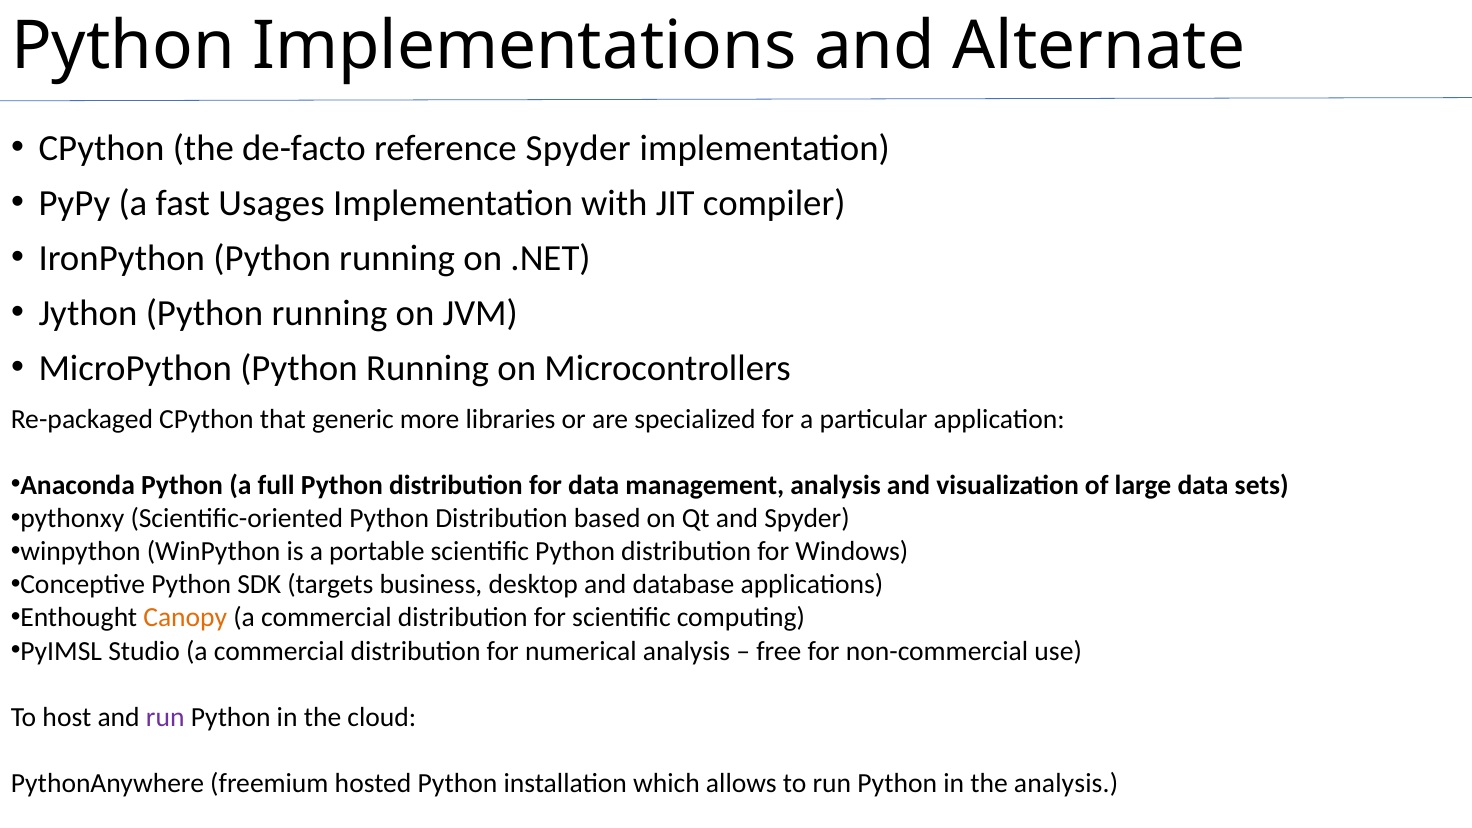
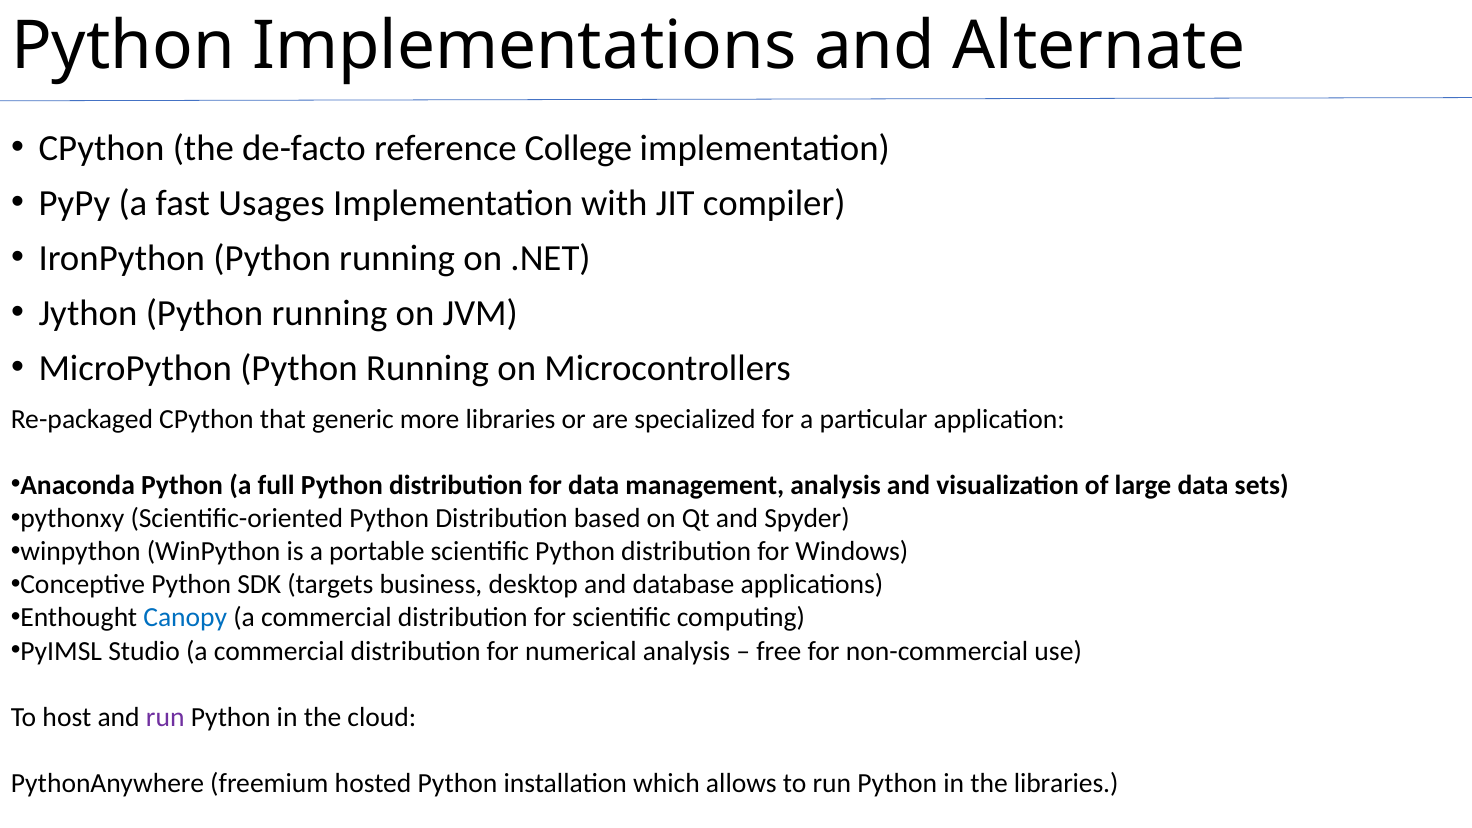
reference Spyder: Spyder -> College
Canopy colour: orange -> blue
the analysis: analysis -> libraries
